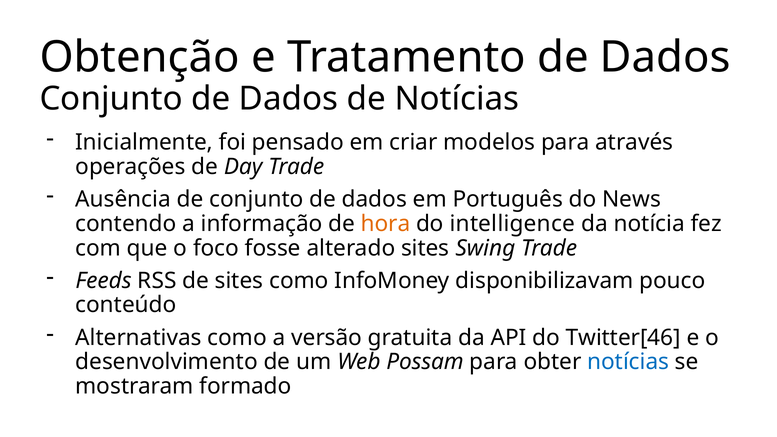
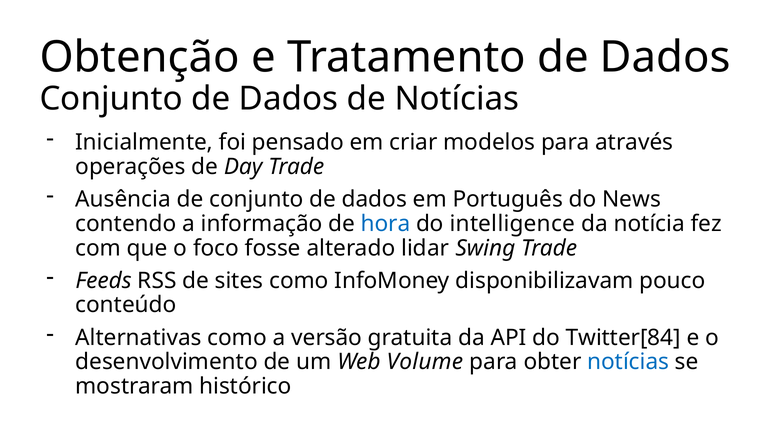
hora colour: orange -> blue
alterado sites: sites -> lidar
Twitter[46: Twitter[46 -> Twitter[84
Possam: Possam -> Volume
formado: formado -> histórico
